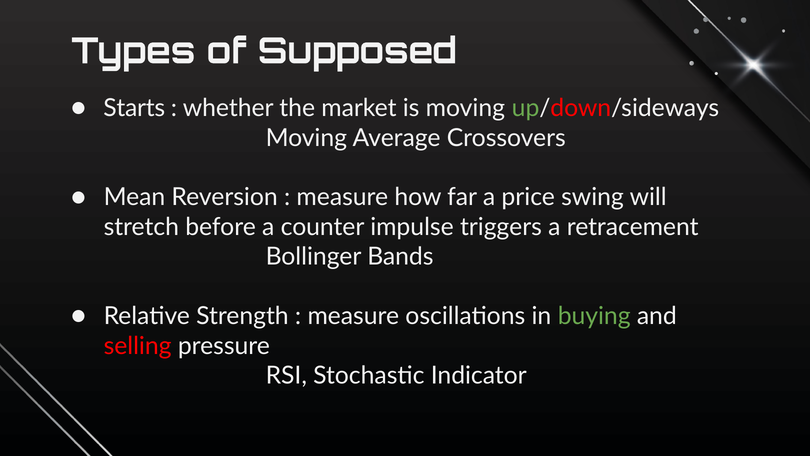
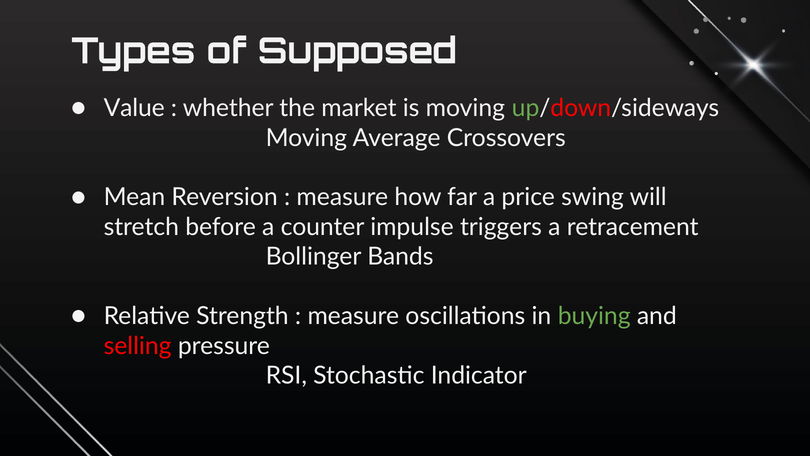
Starts: Starts -> Value
